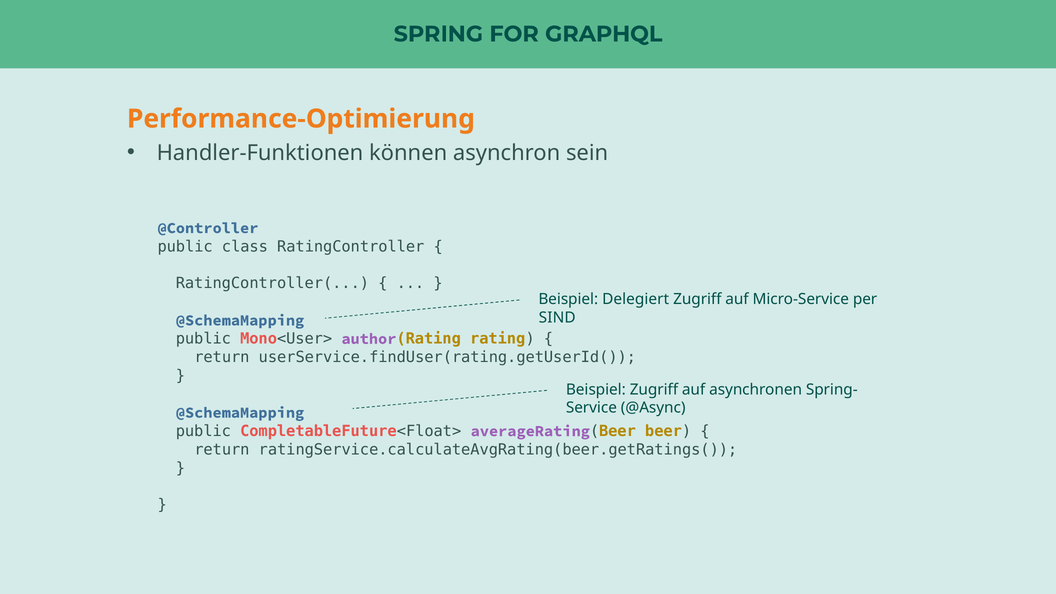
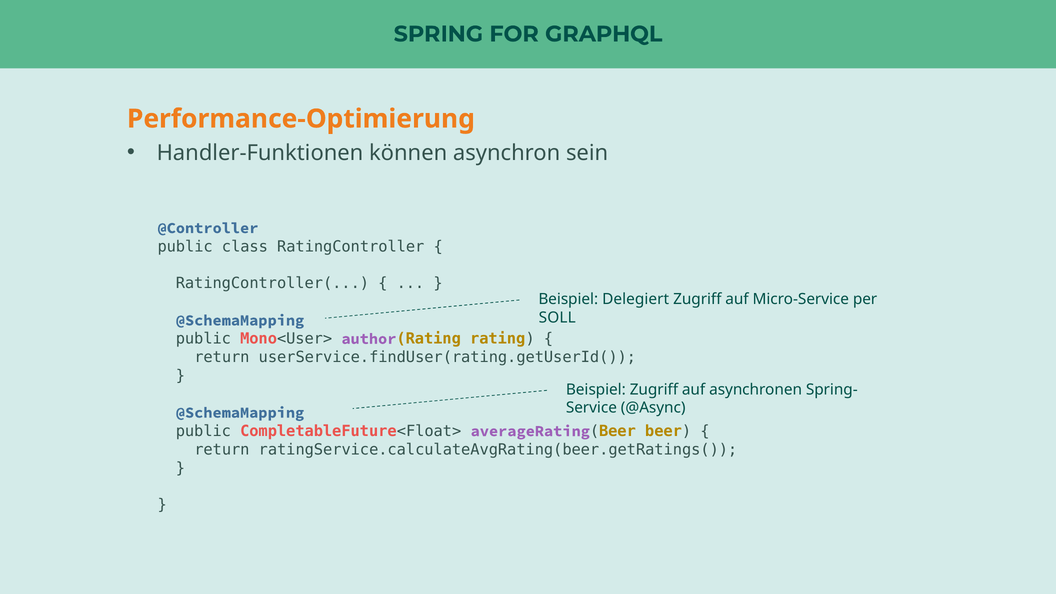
SIND: SIND -> SOLL
